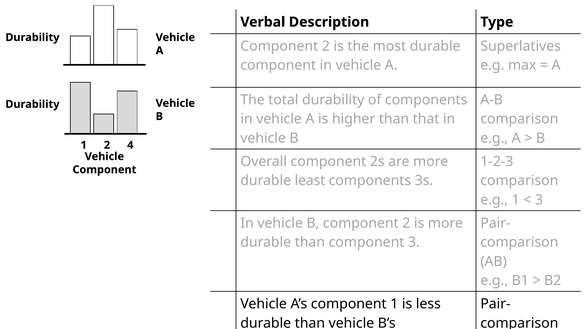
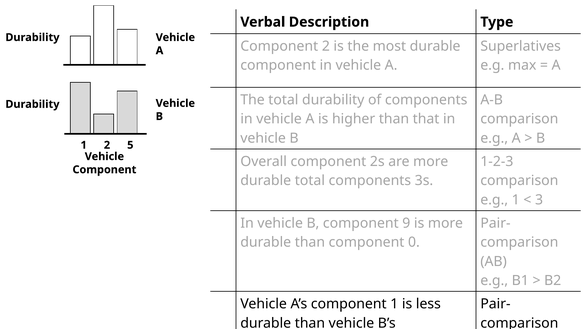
4: 4 -> 5
durable least: least -> total
B component 2: 2 -> 9
component 3: 3 -> 0
